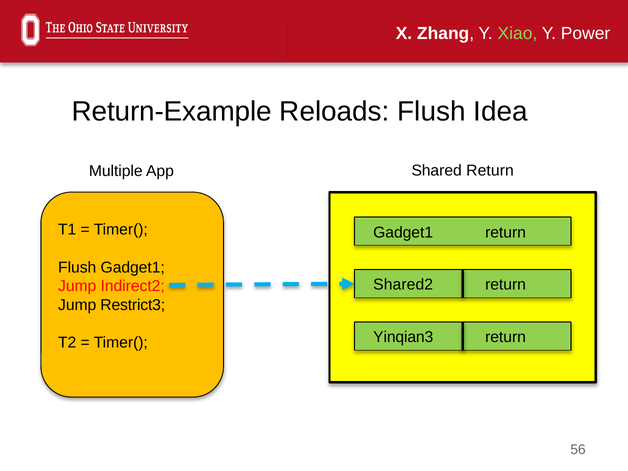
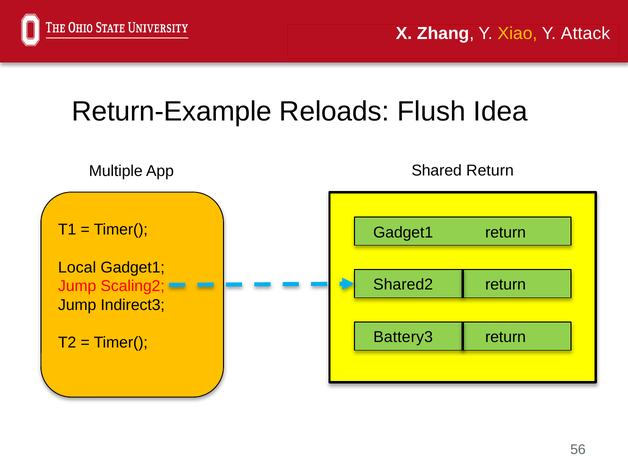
Xiao colour: light green -> yellow
Power: Power -> Attack
Flush at (77, 267): Flush -> Local
Indirect2: Indirect2 -> Scaling2
Restrict3: Restrict3 -> Indirect3
Yinqian3: Yinqian3 -> Battery3
